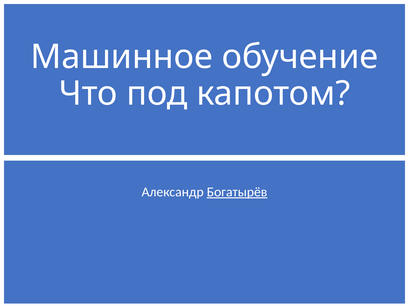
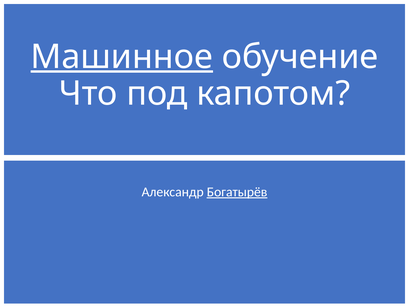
Машинное underline: none -> present
